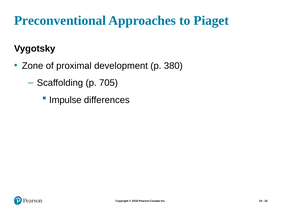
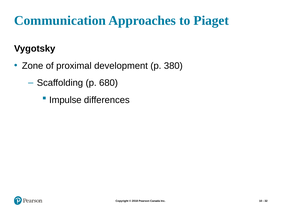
Preconventional: Preconventional -> Communication
705: 705 -> 680
